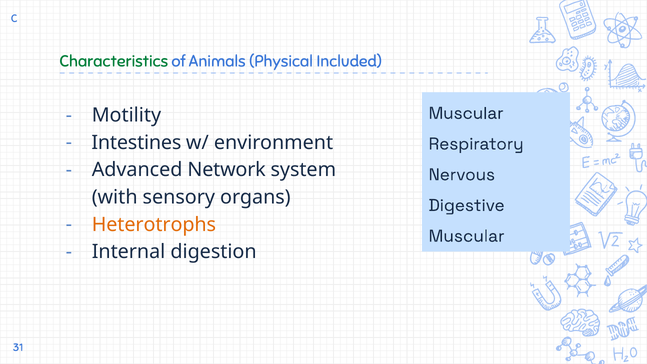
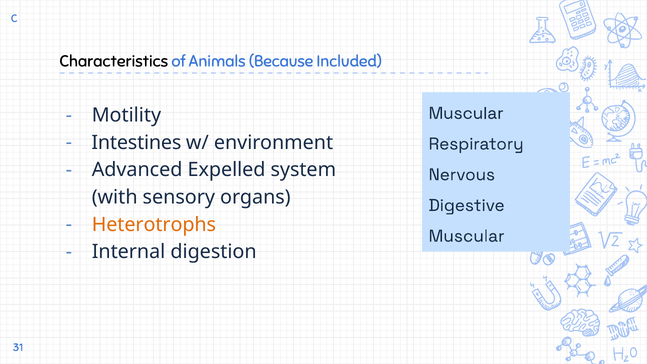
Characteristics colour: green -> black
Physical: Physical -> Because
Network: Network -> Expelled
